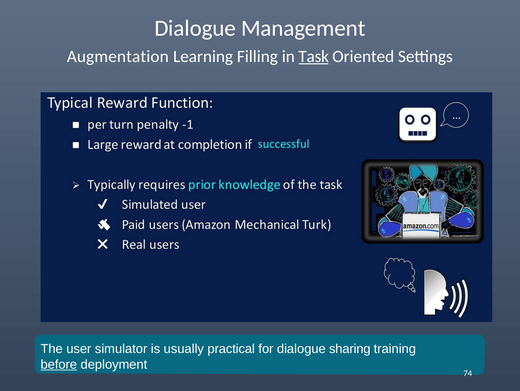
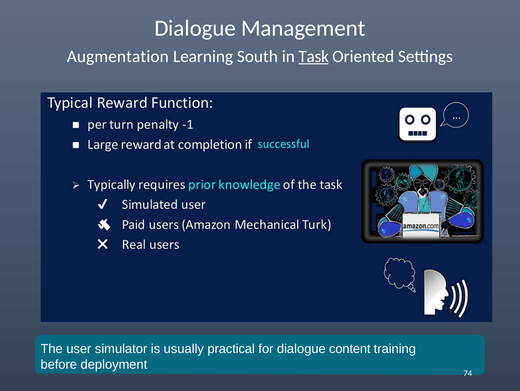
Filling: Filling -> South
sharing: sharing -> content
before underline: present -> none
